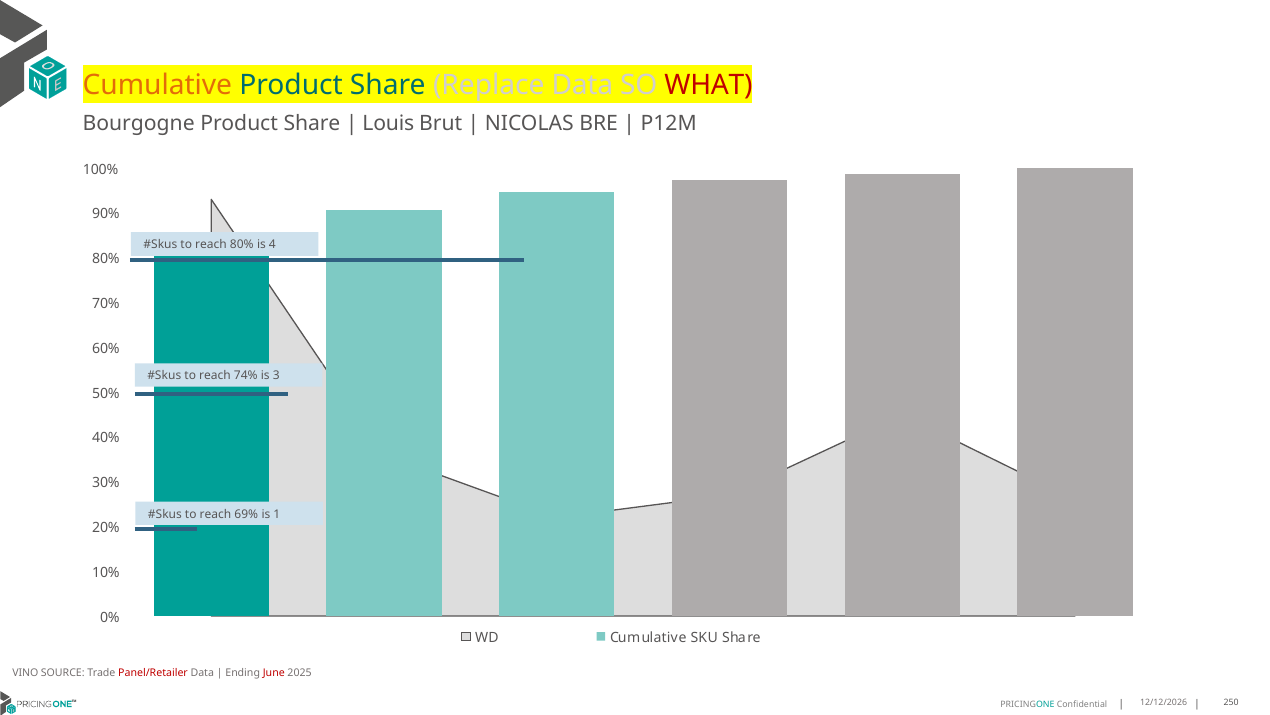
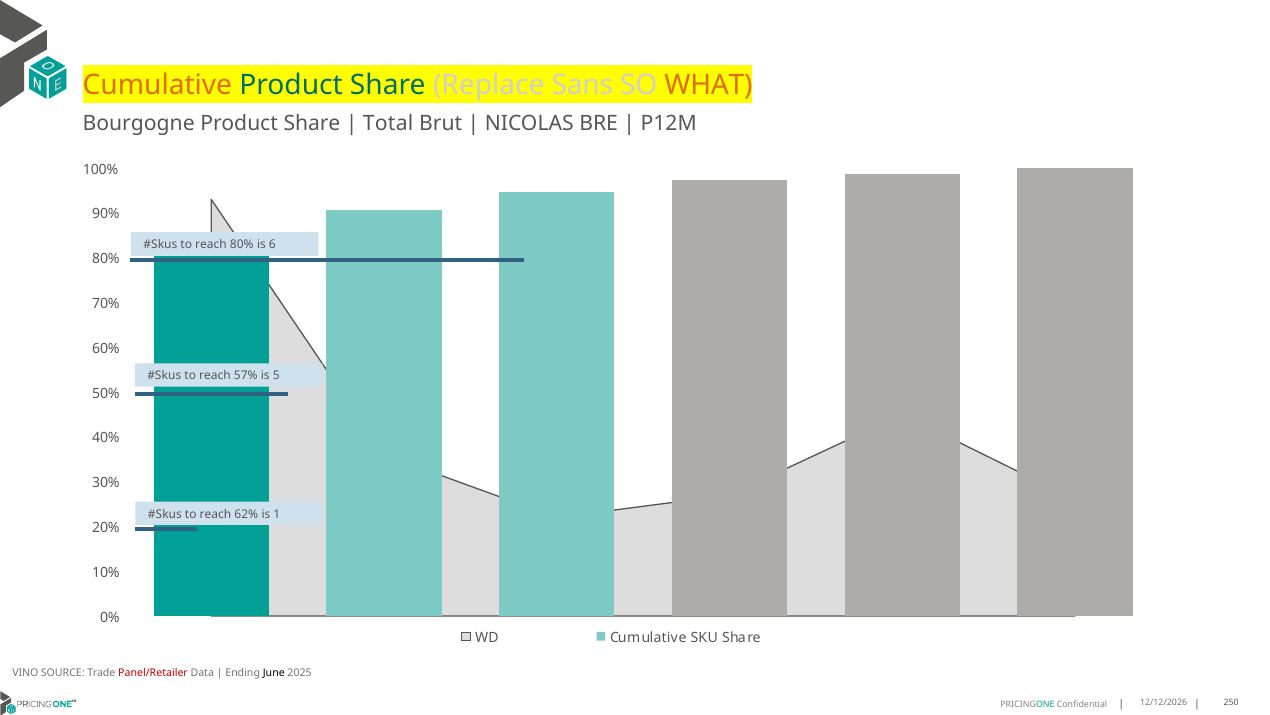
Replace Data: Data -> Sans
WHAT colour: red -> orange
Louis: Louis -> Total
4: 4 -> 6
74%: 74% -> 57%
3: 3 -> 5
69%: 69% -> 62%
June colour: red -> black
